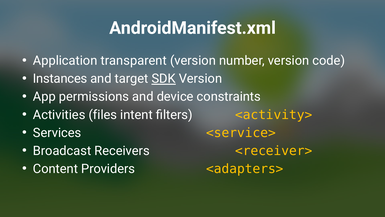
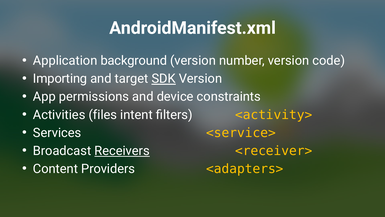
transparent: transparent -> background
Instances: Instances -> Importing
Receivers underline: none -> present
